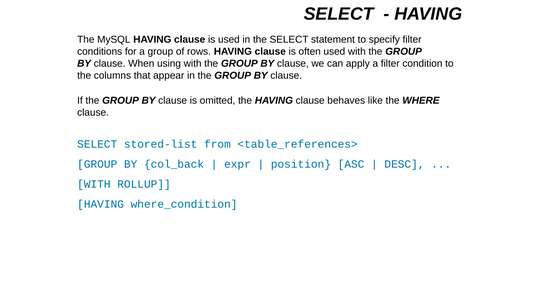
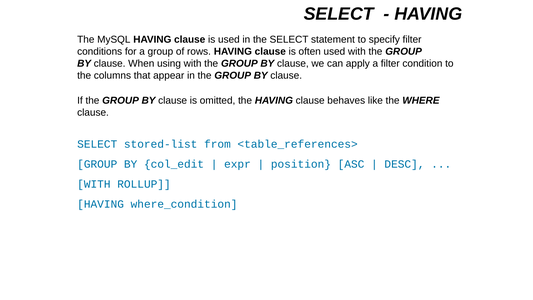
col_back: col_back -> col_edit
